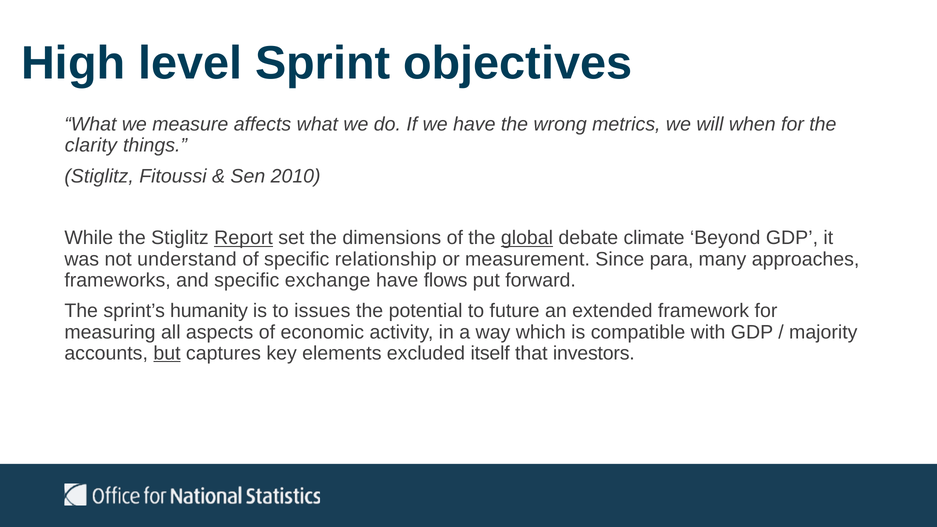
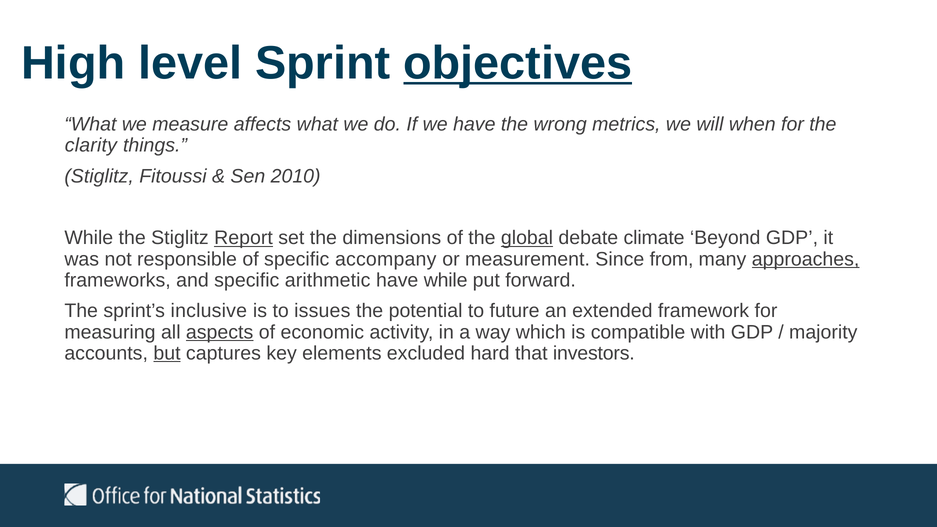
objectives underline: none -> present
understand: understand -> responsible
relationship: relationship -> accompany
para: para -> from
approaches underline: none -> present
exchange: exchange -> arithmetic
have flows: flows -> while
humanity: humanity -> inclusive
aspects underline: none -> present
itself: itself -> hard
